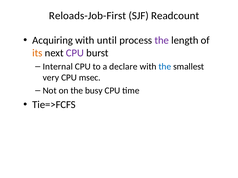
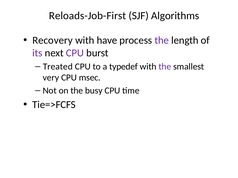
Readcount: Readcount -> Algorithms
Acquiring: Acquiring -> Recovery
until: until -> have
its colour: orange -> purple
Internal: Internal -> Treated
declare: declare -> typedef
the at (165, 67) colour: blue -> purple
